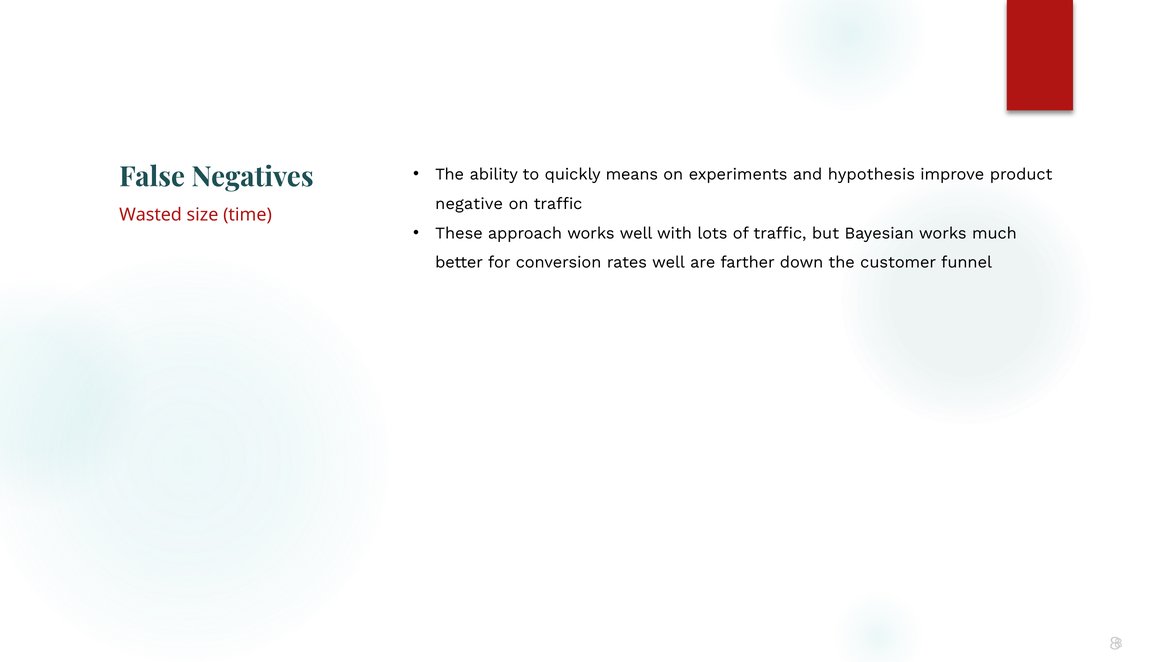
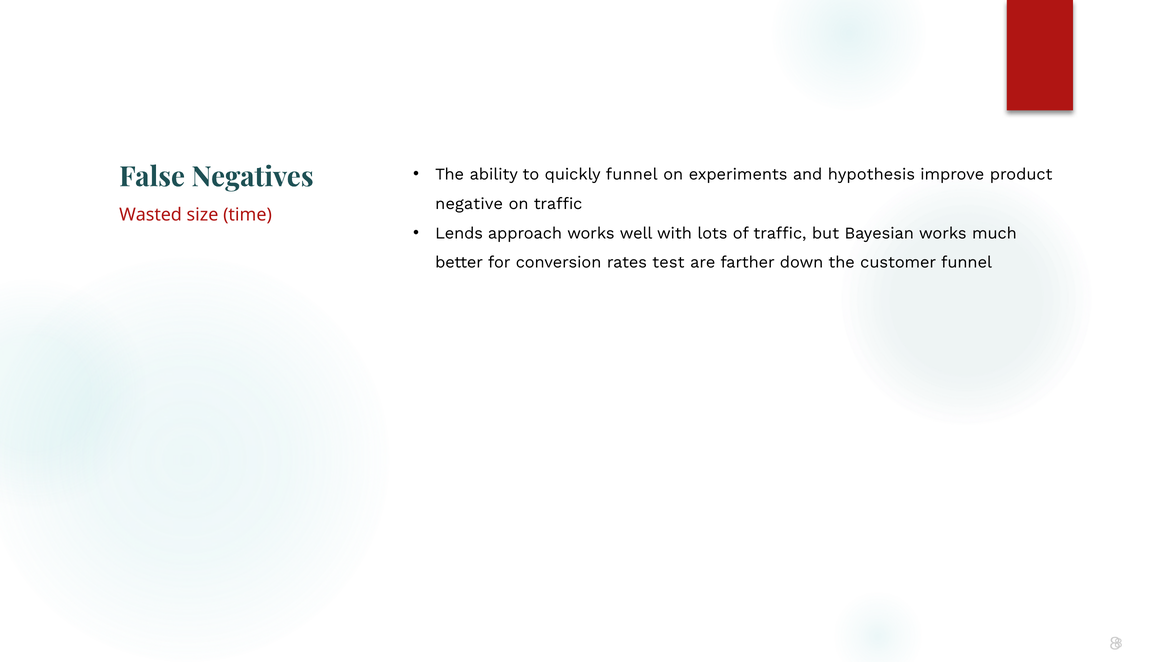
quickly means: means -> funnel
These: These -> Lends
rates well: well -> test
